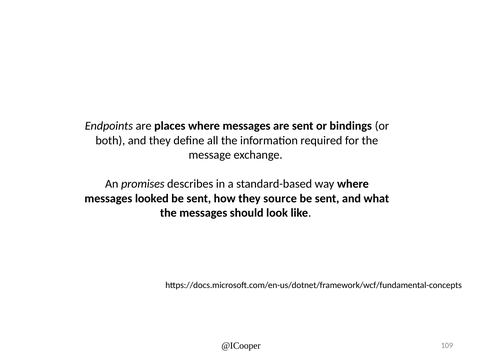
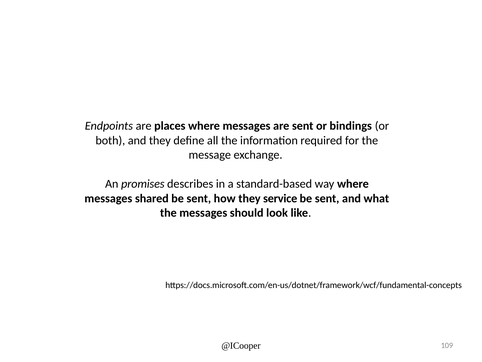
looked: looked -> shared
source: source -> service
